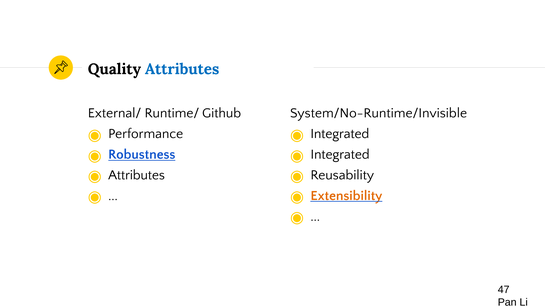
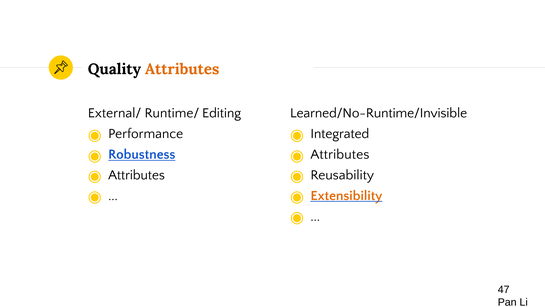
Attributes at (182, 69) colour: blue -> orange
Github: Github -> Editing
System/No-Runtime/Invisible: System/No-Runtime/Invisible -> Learned/No-Runtime/Invisible
Integrated at (340, 154): Integrated -> Attributes
